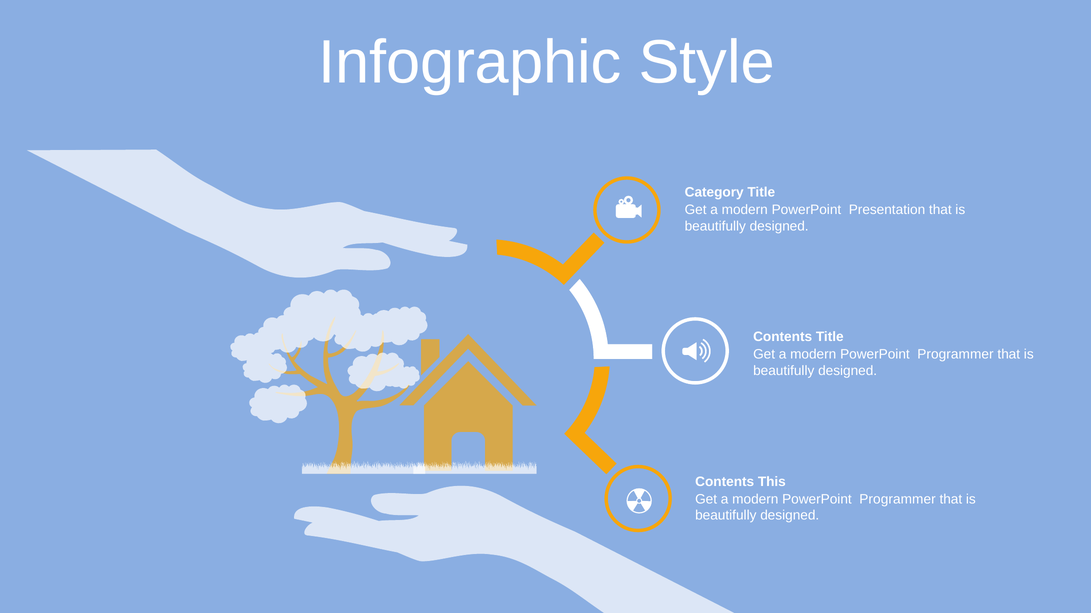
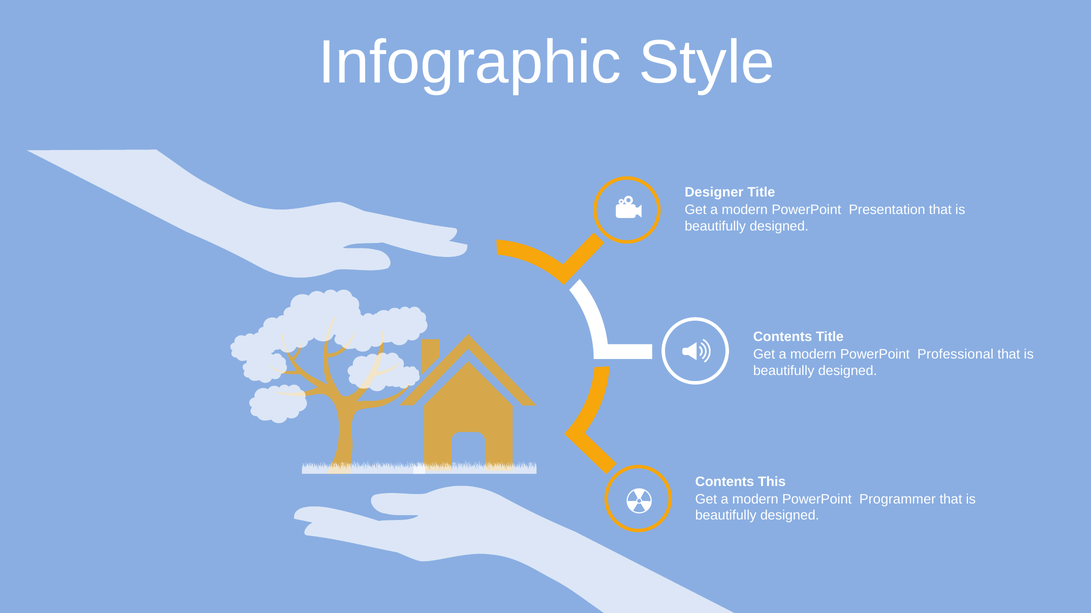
Category: Category -> Designer
Programmer at (955, 355): Programmer -> Professional
